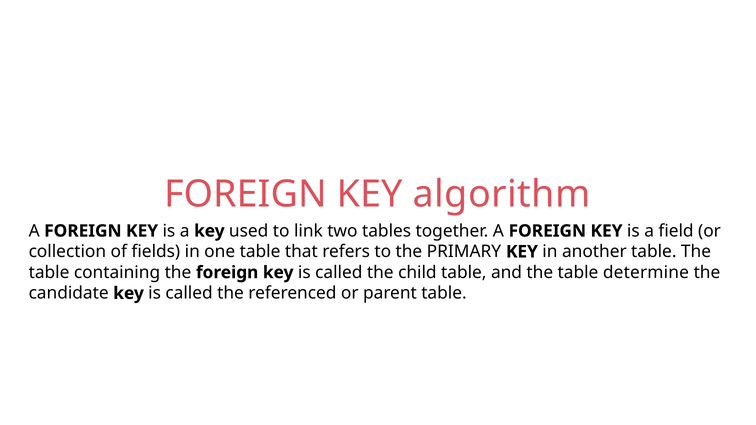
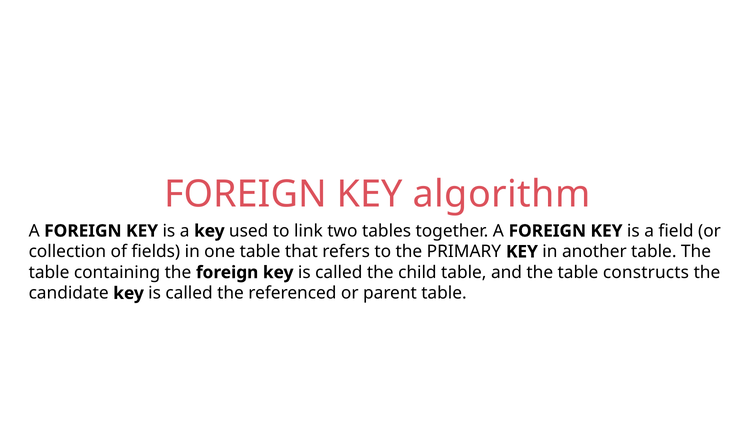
determine: determine -> constructs
